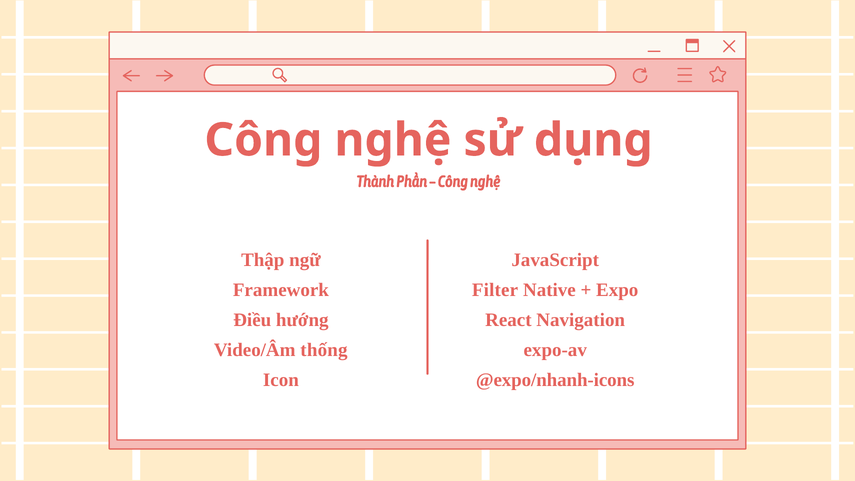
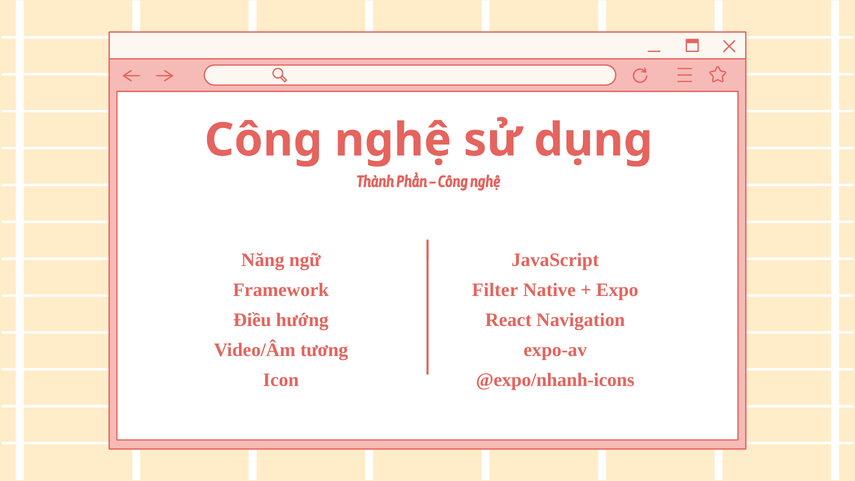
Thập: Thập -> Năng
thống: thống -> tương
